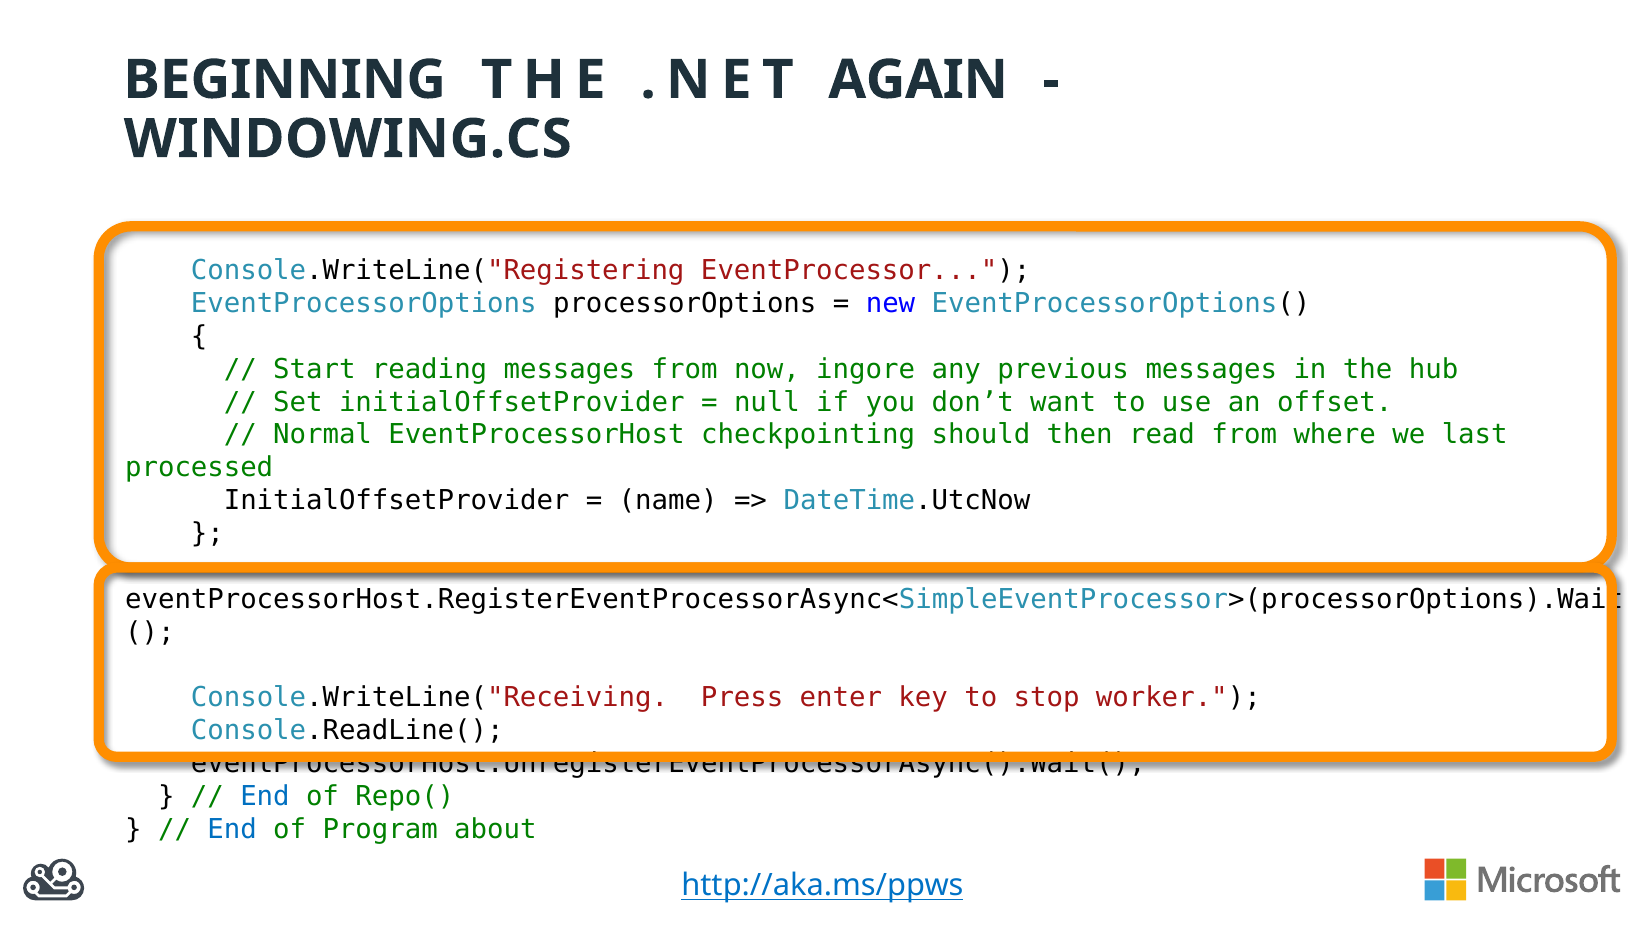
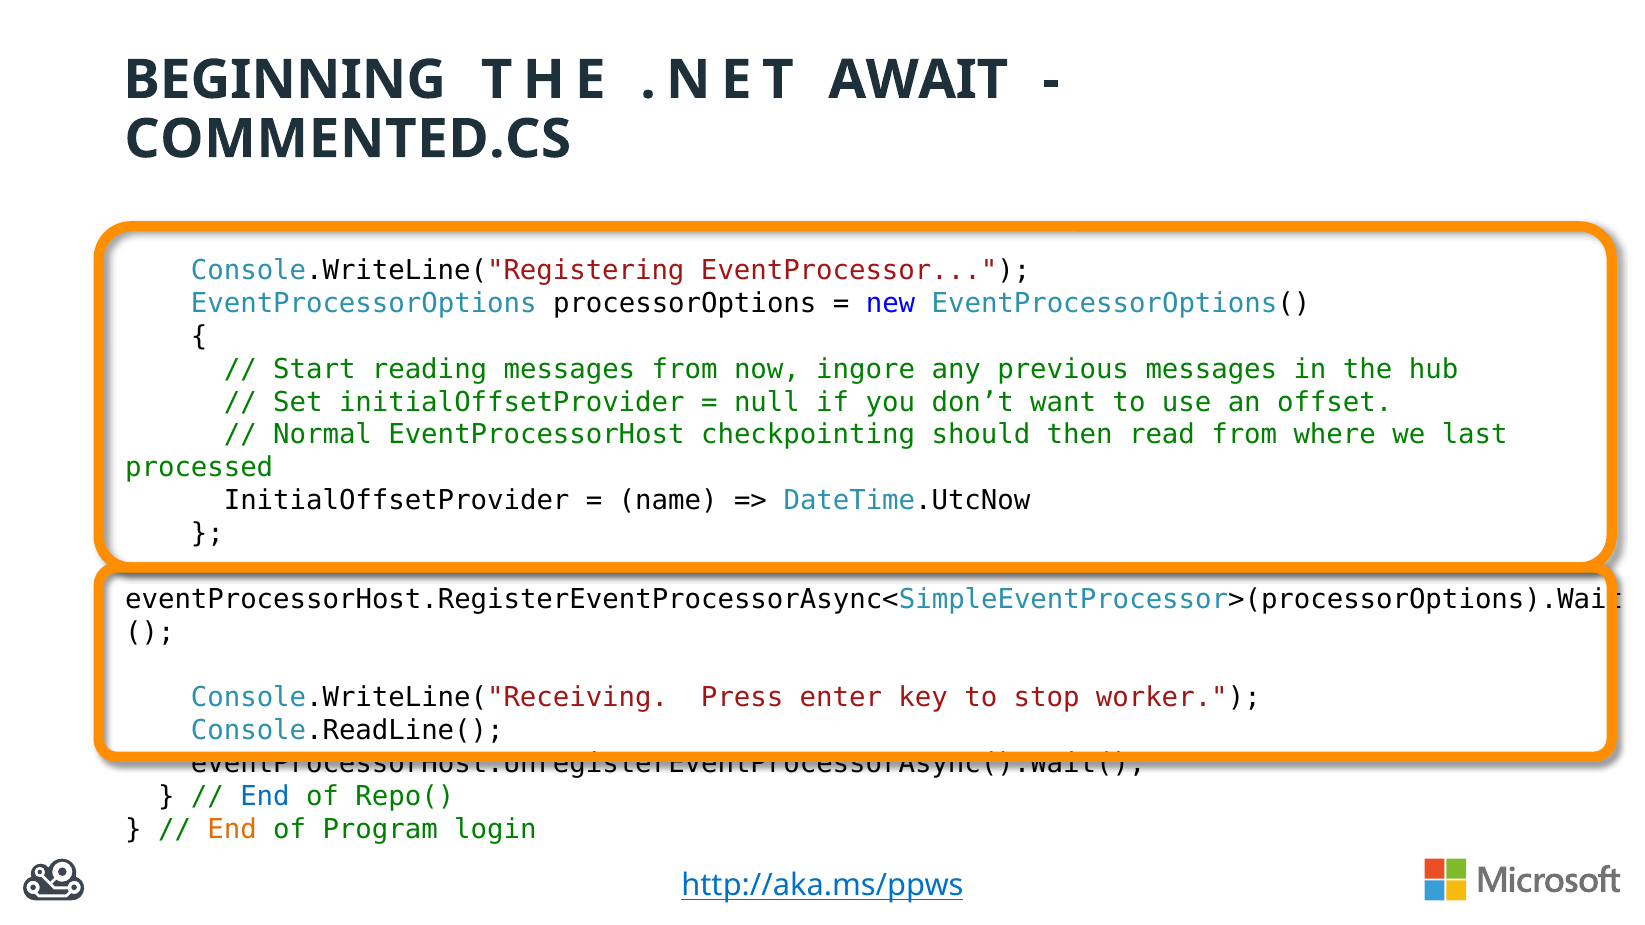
AGAIN: AGAIN -> AWAIT
WINDOWING.CS: WINDOWING.CS -> COMMENTED.CS
End at (232, 830) colour: blue -> orange
about: about -> login
